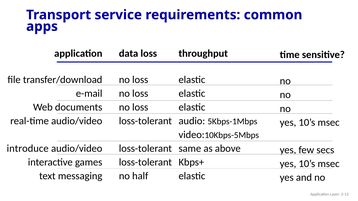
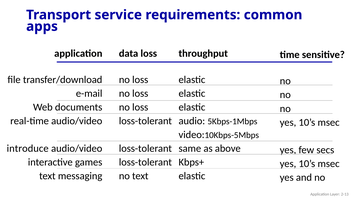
no half: half -> text
